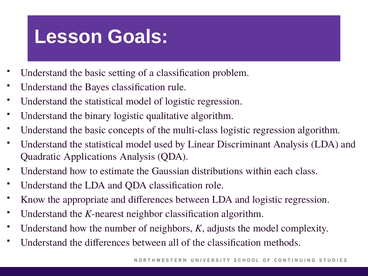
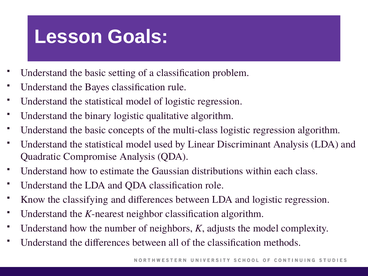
Applications: Applications -> Compromise
appropriate: appropriate -> classifying
